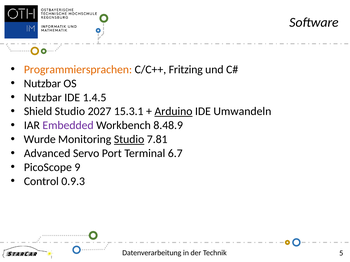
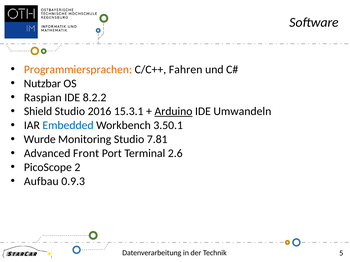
Fritzing: Fritzing -> Fahren
Nutzbar at (43, 98): Nutzbar -> Raspian
1.4.5: 1.4.5 -> 8.2.2
2027: 2027 -> 2016
Embedded colour: purple -> blue
8.48.9: 8.48.9 -> 3.50.1
Studio at (129, 140) underline: present -> none
Servo: Servo -> Front
6.7: 6.7 -> 2.6
9: 9 -> 2
Control: Control -> Aufbau
